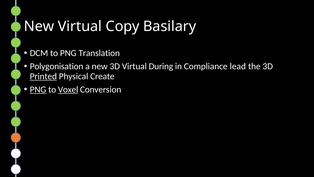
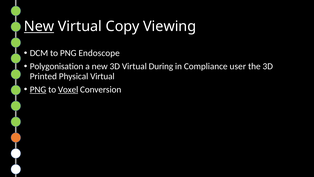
New at (39, 26) underline: none -> present
Basilary: Basilary -> Viewing
Translation: Translation -> Endoscope
lead: lead -> user
Printed underline: present -> none
Physical Create: Create -> Virtual
